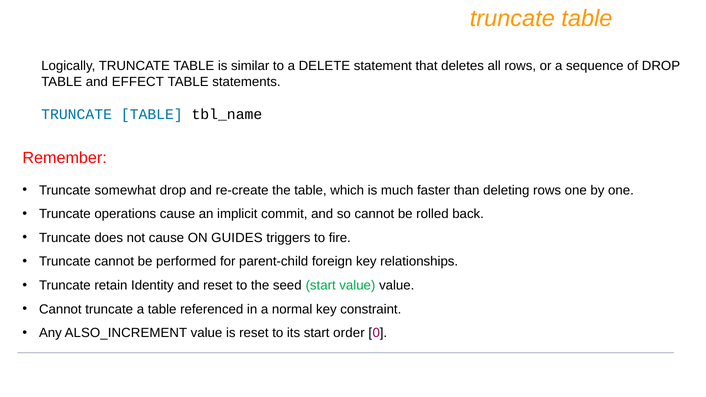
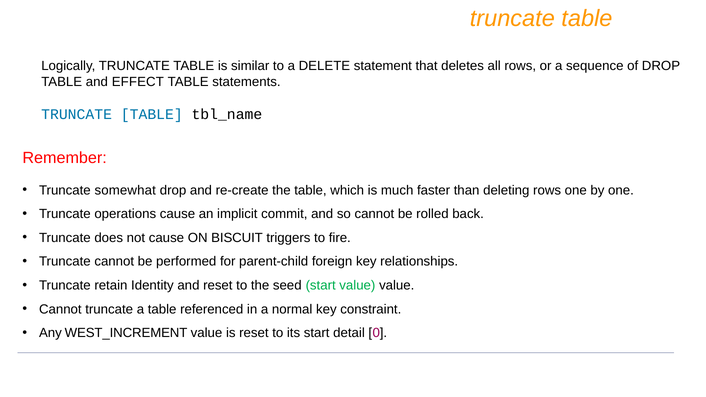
GUIDES: GUIDES -> BISCUIT
ALSO_INCREMENT: ALSO_INCREMENT -> WEST_INCREMENT
order: order -> detail
